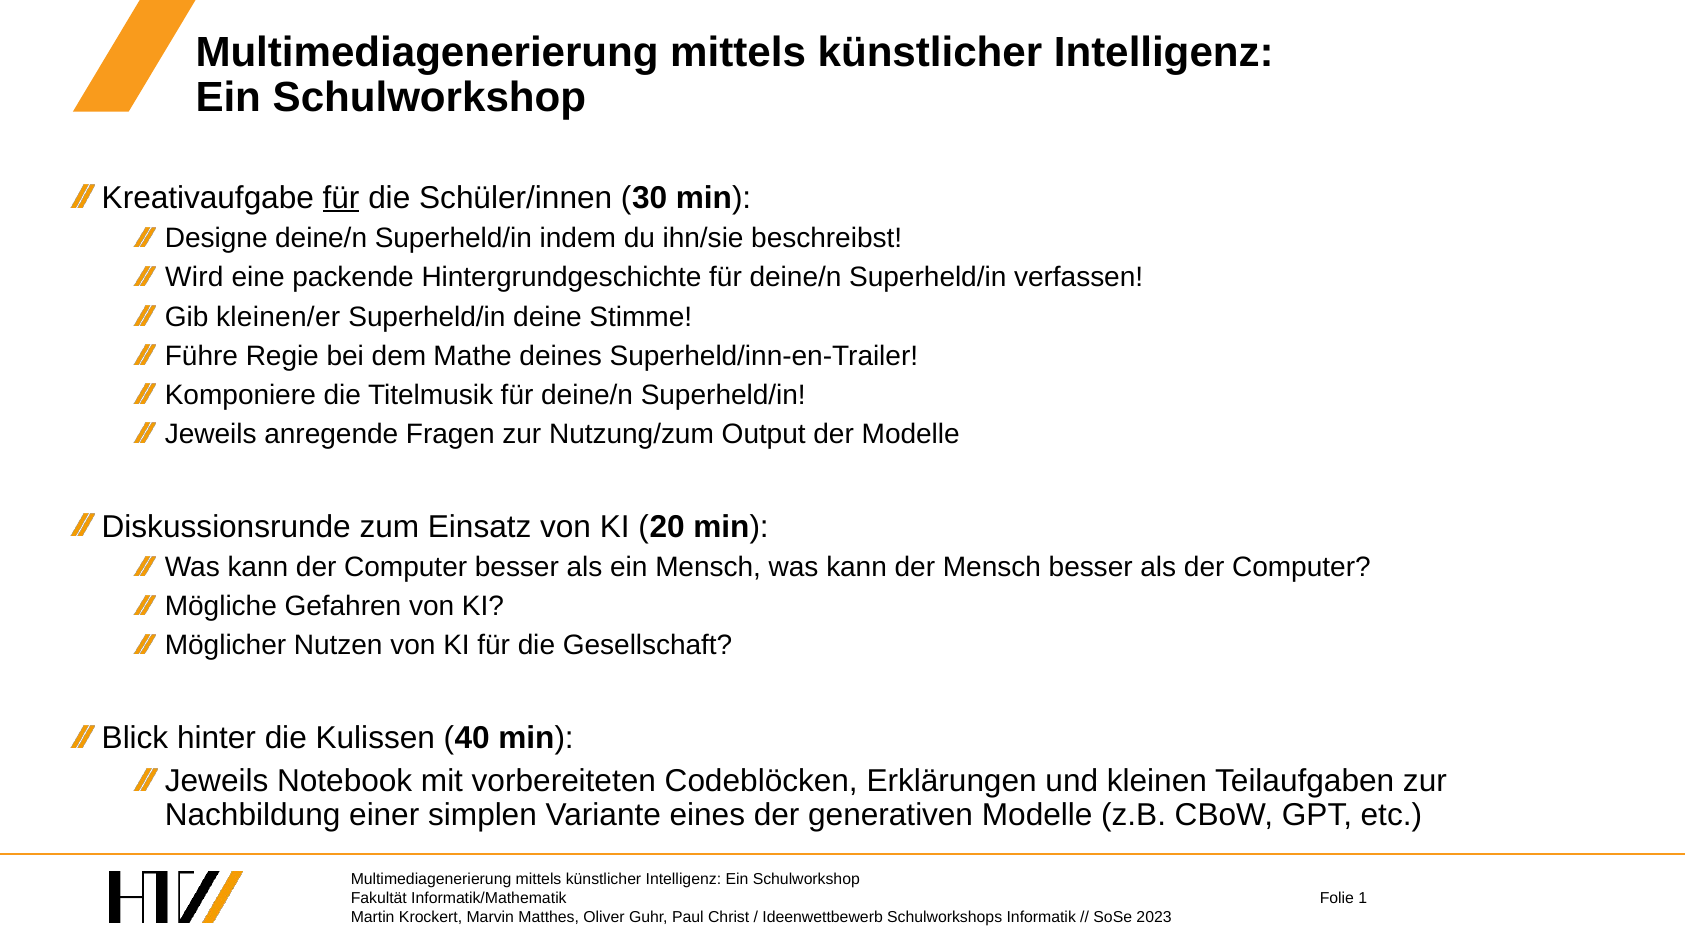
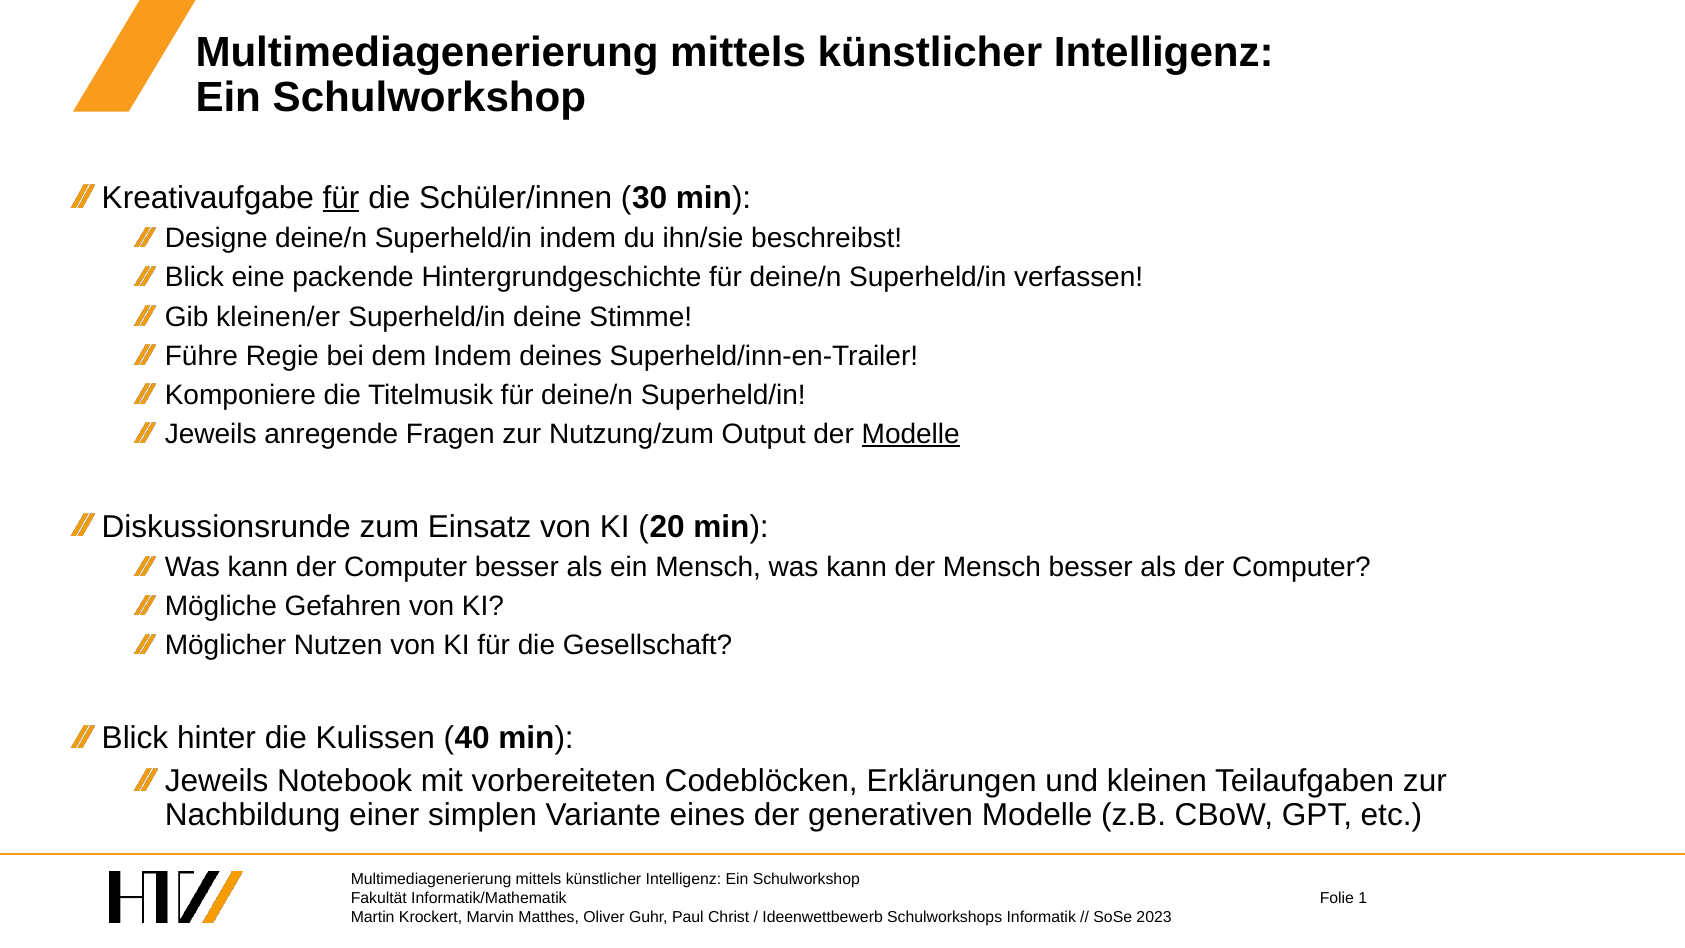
Wird at (194, 278): Wird -> Blick
dem Mathe: Mathe -> Indem
Modelle at (911, 434) underline: none -> present
